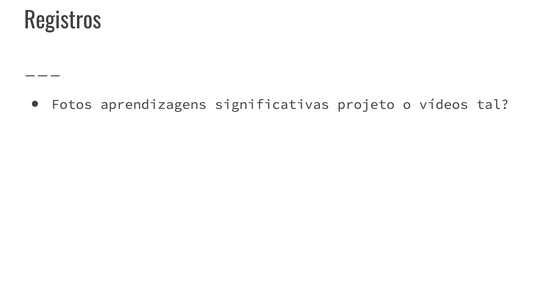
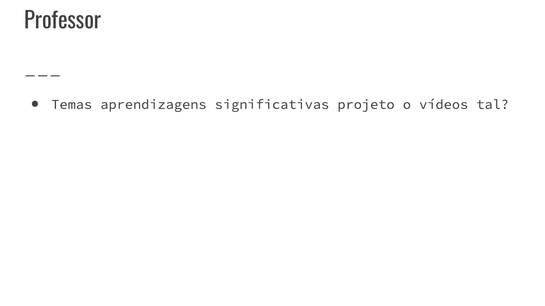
Registros: Registros -> Professor
Fotos: Fotos -> Temas
